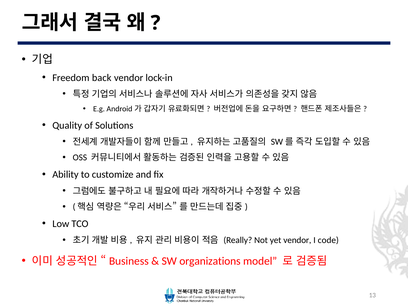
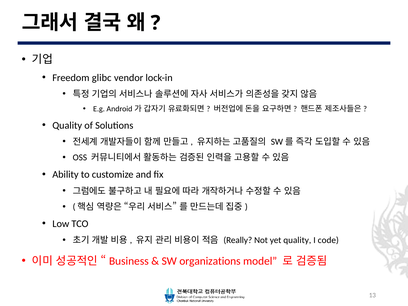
back: back -> glibc
yet vendor: vendor -> quality
